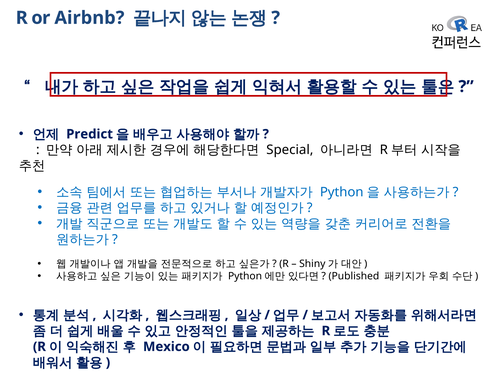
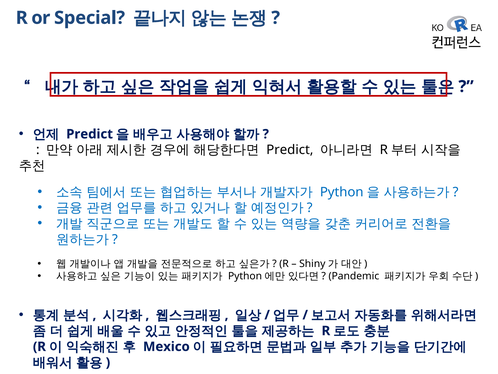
Airbnb: Airbnb -> Special
Special at (290, 150): Special -> Predict
Published: Published -> Pandemic
